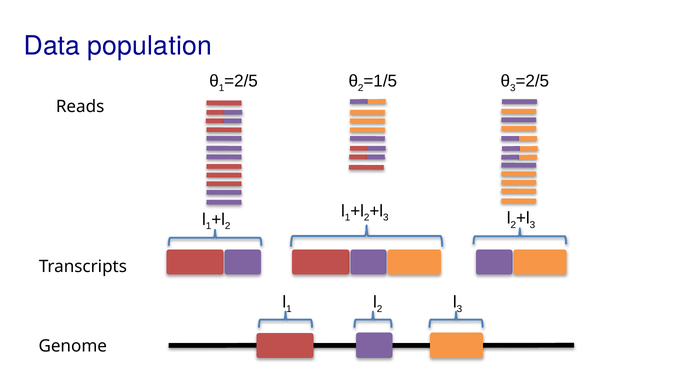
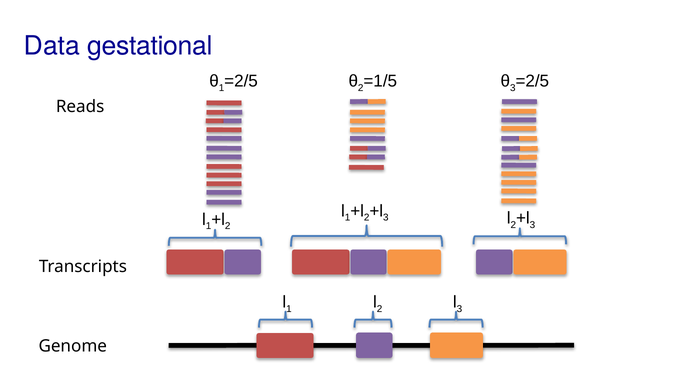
population: population -> gestational
